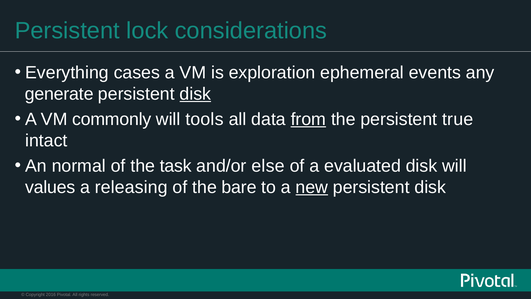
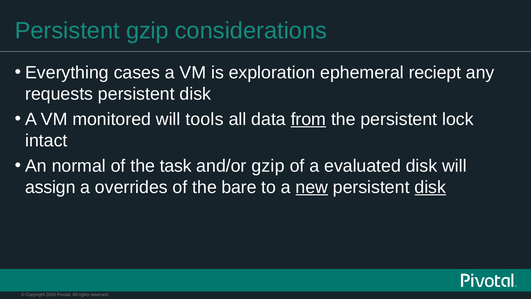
Persistent lock: lock -> gzip
events: events -> reciept
generate: generate -> requests
disk at (195, 94) underline: present -> none
commonly: commonly -> monitored
true: true -> lock
and/or else: else -> gzip
values: values -> assign
releasing: releasing -> overrides
disk at (430, 187) underline: none -> present
